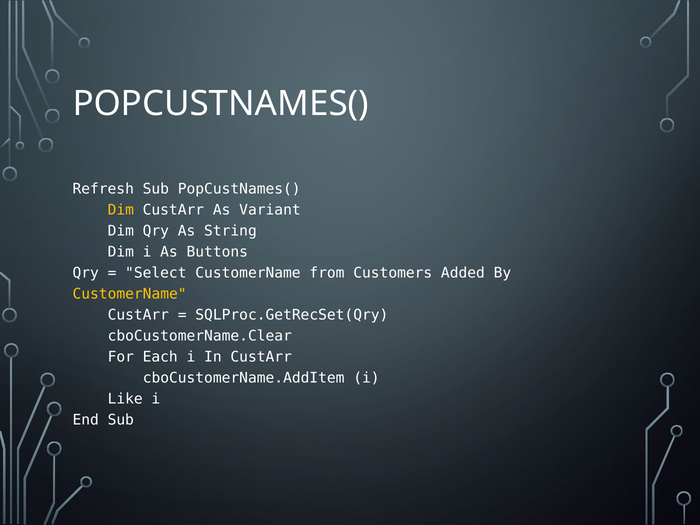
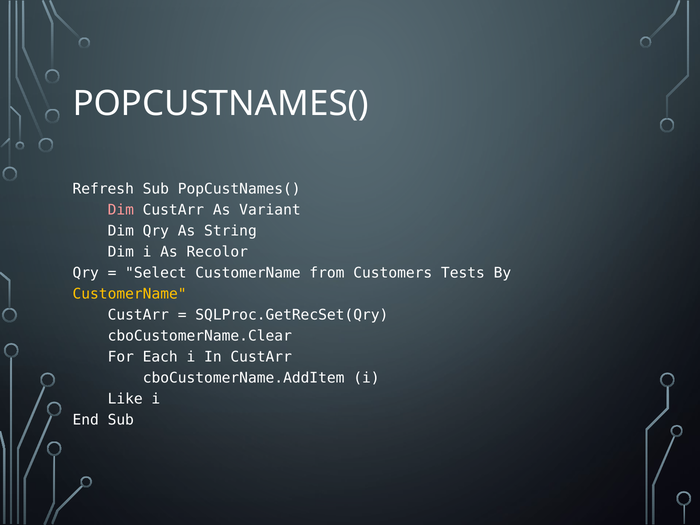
Dim at (121, 210) colour: yellow -> pink
Buttons: Buttons -> Recolor
Added: Added -> Tests
